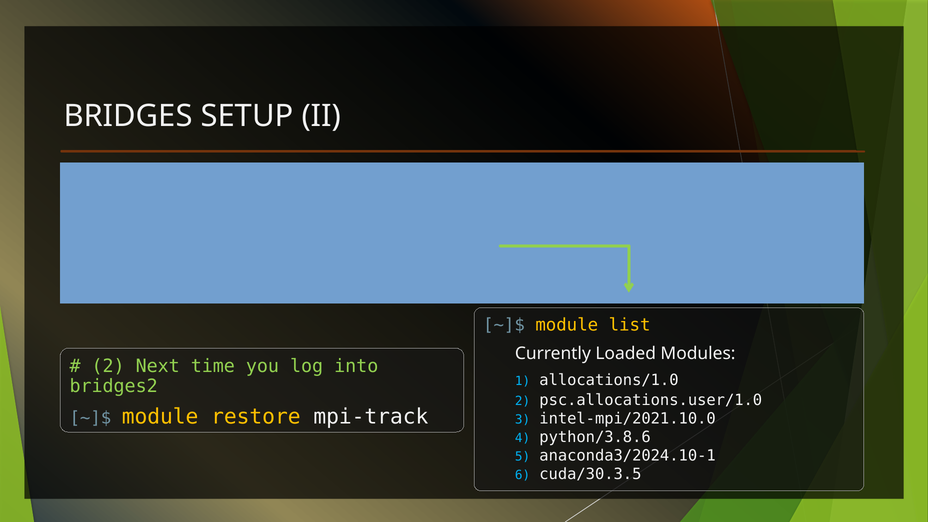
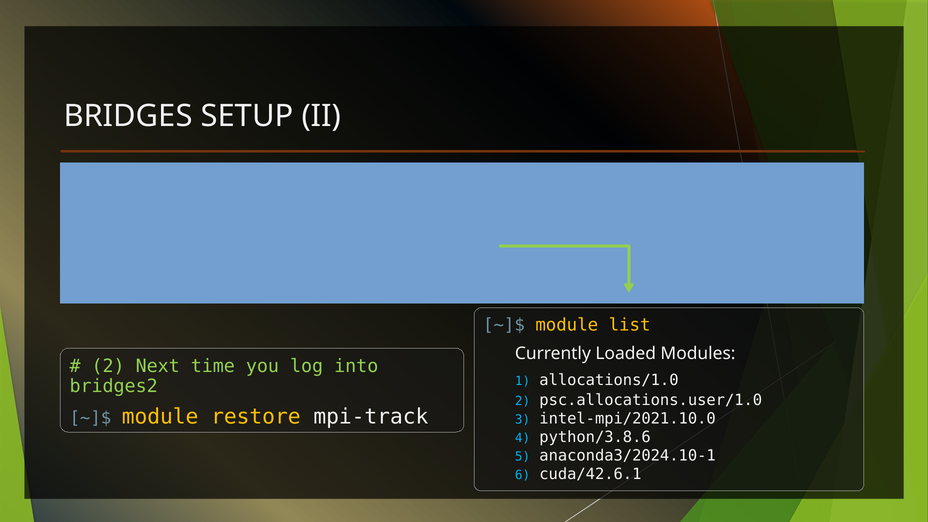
cuda/30.3.5: cuda/30.3.5 -> cuda/42.6.1
